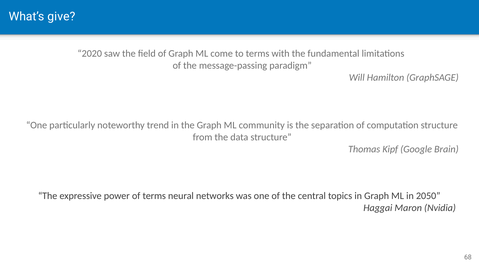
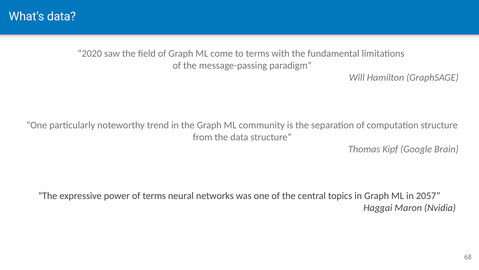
What’s give: give -> data
2050: 2050 -> 2057
